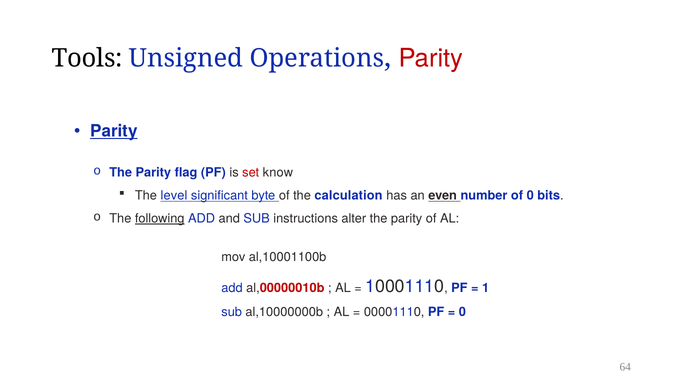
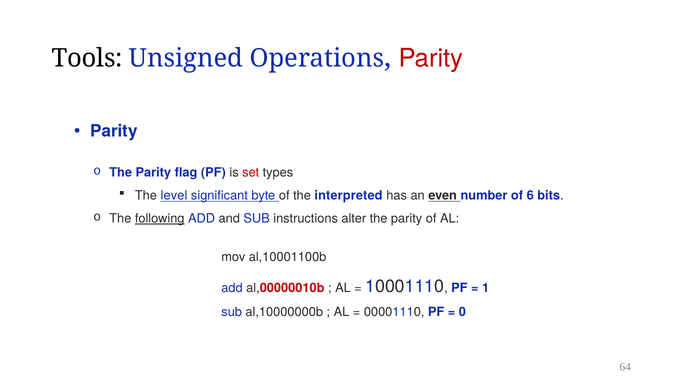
Parity at (114, 131) underline: present -> none
know: know -> types
calculation: calculation -> interpreted
of 0: 0 -> 6
